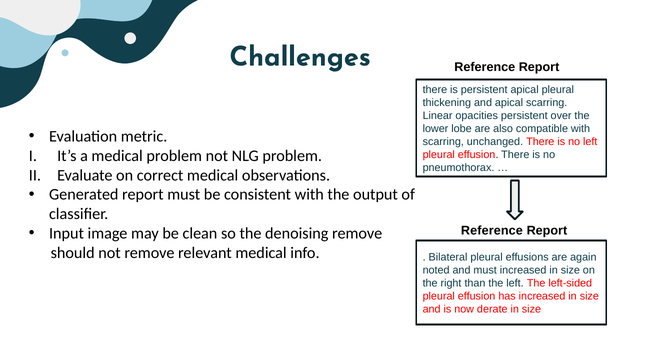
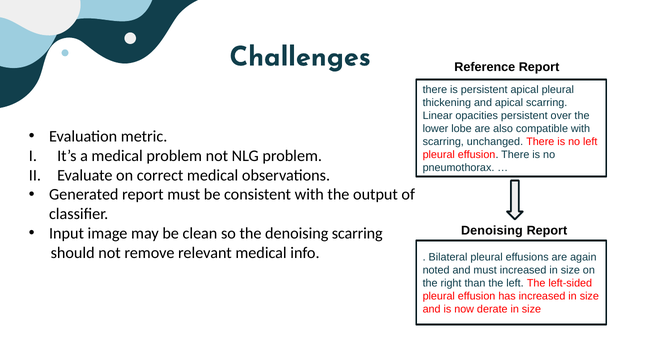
Reference at (492, 230): Reference -> Denoising
denoising remove: remove -> scarring
